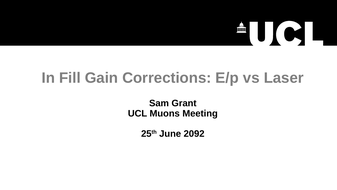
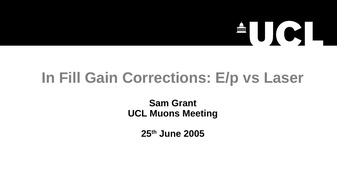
2092: 2092 -> 2005
